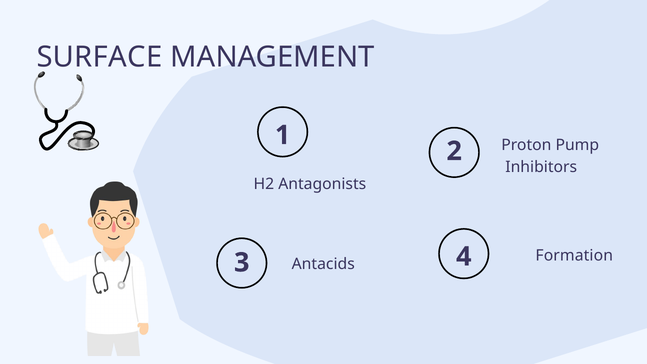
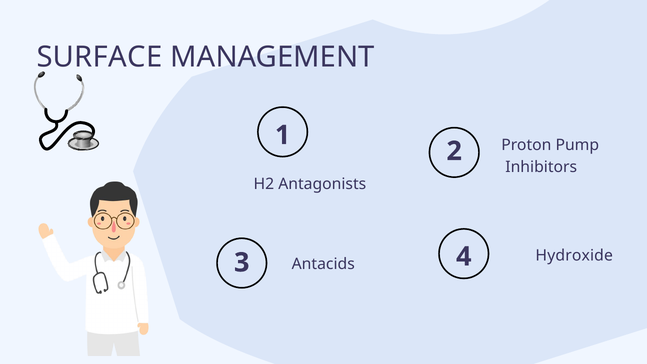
Formation: Formation -> Hydroxide
